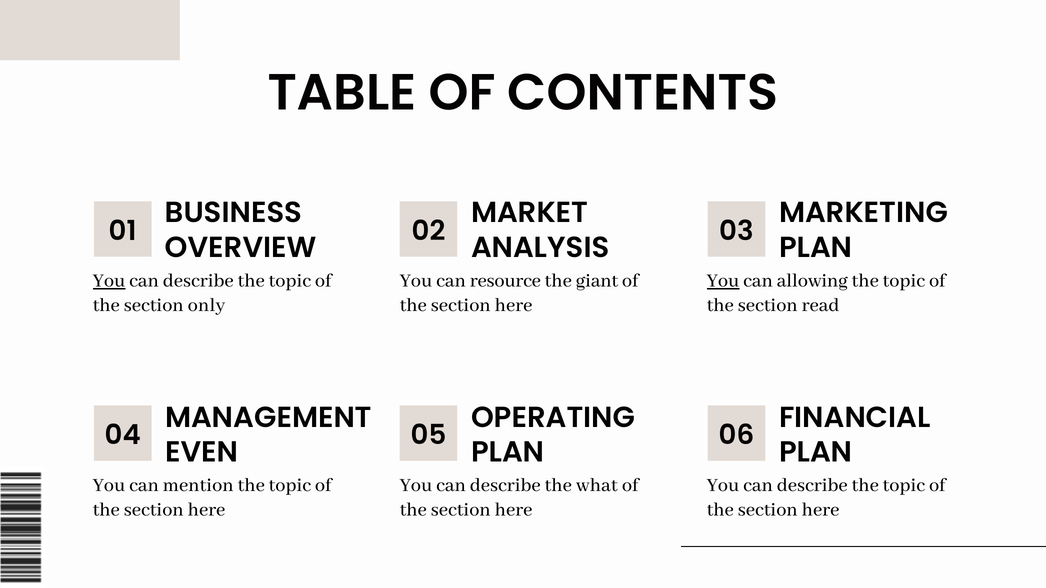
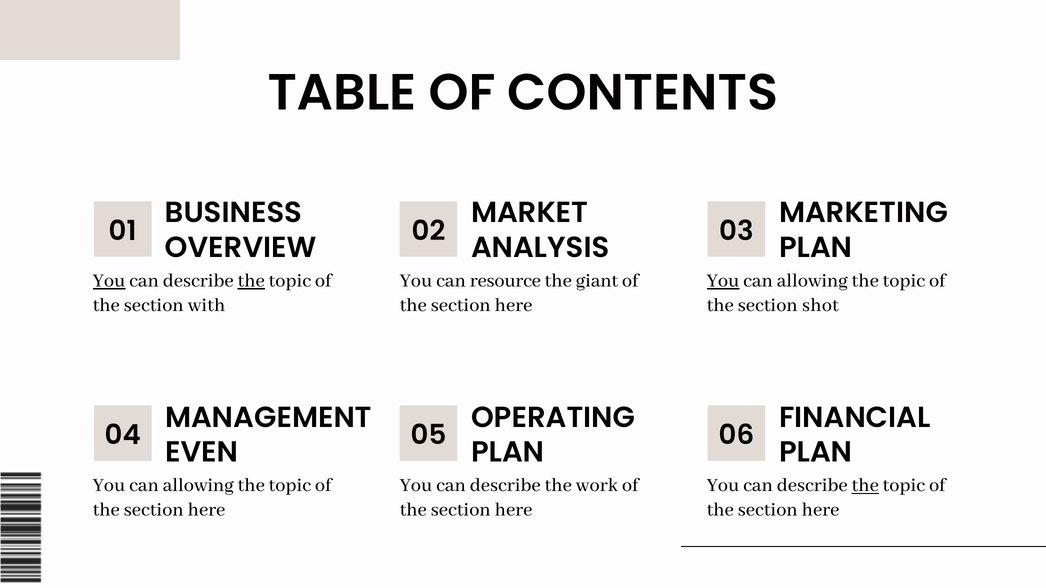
the at (251, 280) underline: none -> present
only: only -> with
read: read -> shot
mention at (198, 485): mention -> allowing
what: what -> work
the at (865, 485) underline: none -> present
